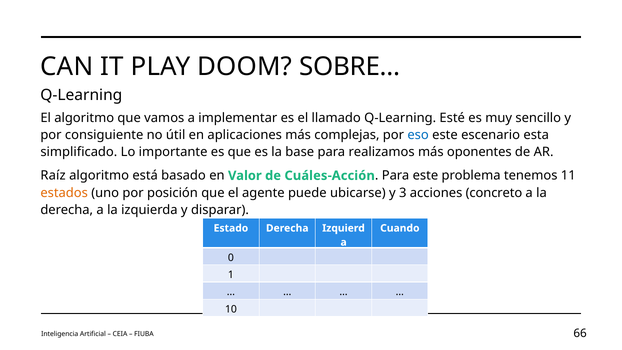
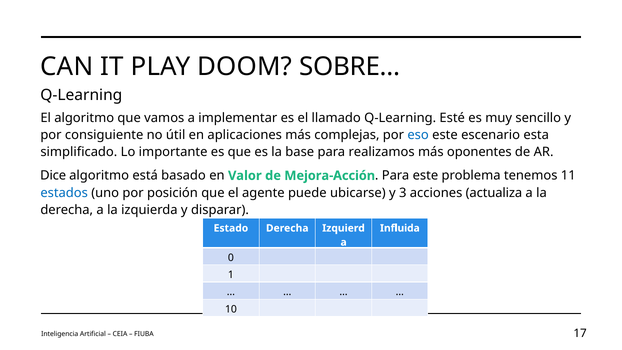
Raíz: Raíz -> Dice
Cuáles-Acción: Cuáles-Acción -> Mejora-Acción
estados colour: orange -> blue
concreto: concreto -> actualiza
Cuando: Cuando -> Influida
66: 66 -> 17
